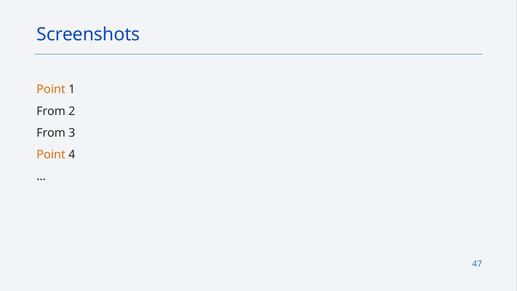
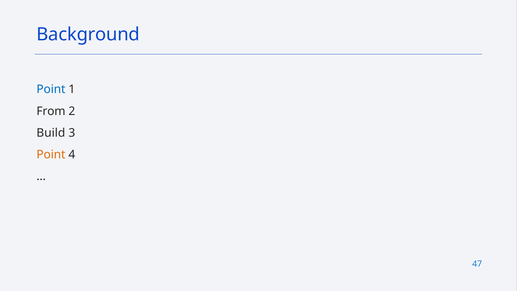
Screenshots: Screenshots -> Background
Point at (51, 89) colour: orange -> blue
From at (51, 133): From -> Build
